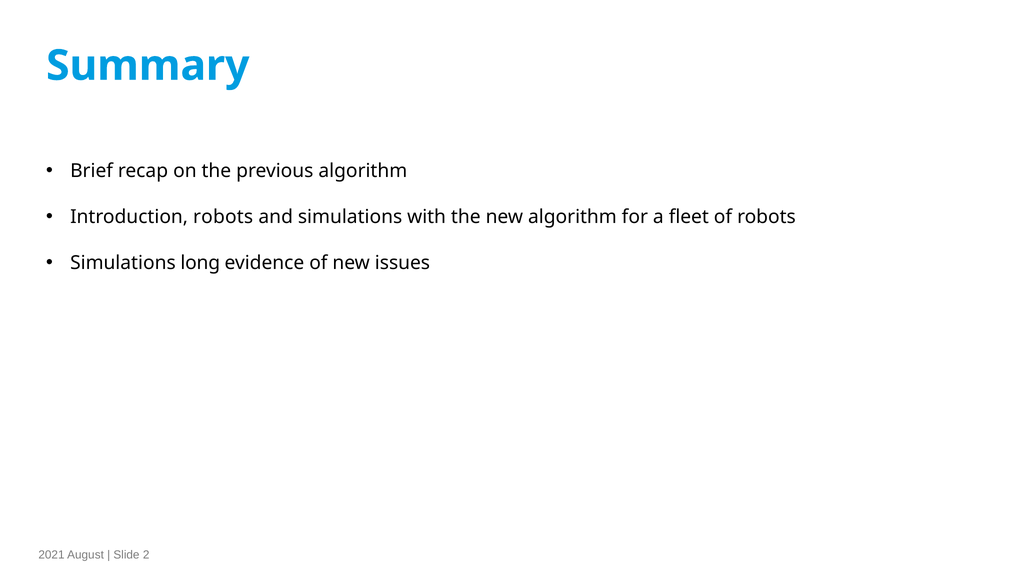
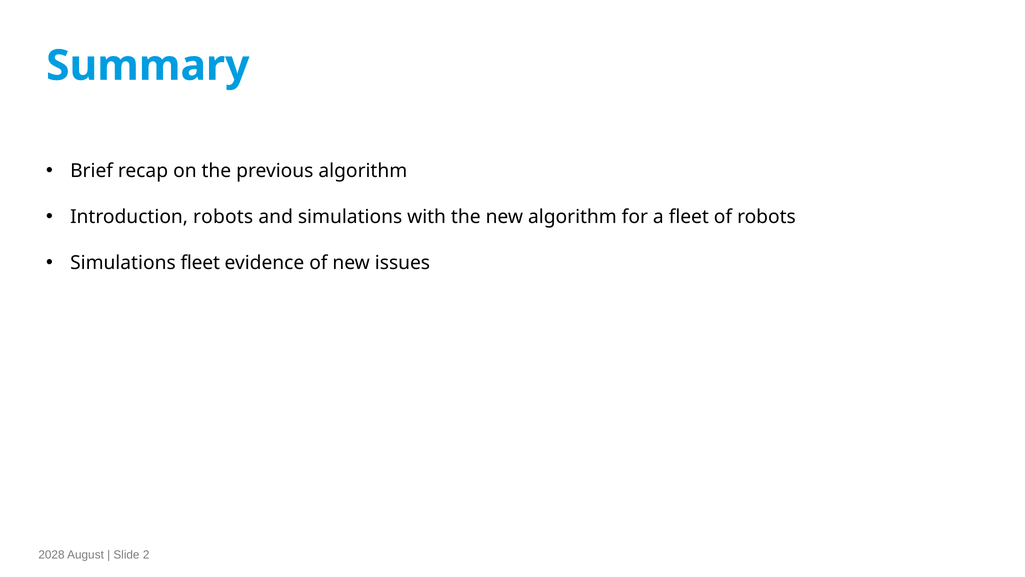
Simulations long: long -> fleet
2021: 2021 -> 2028
